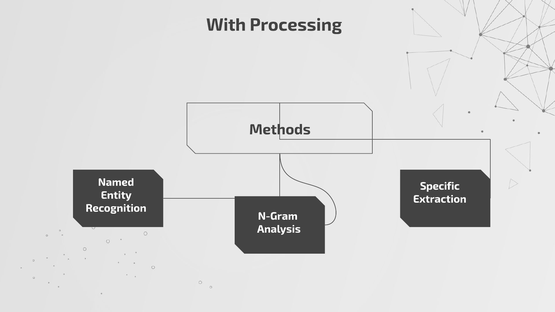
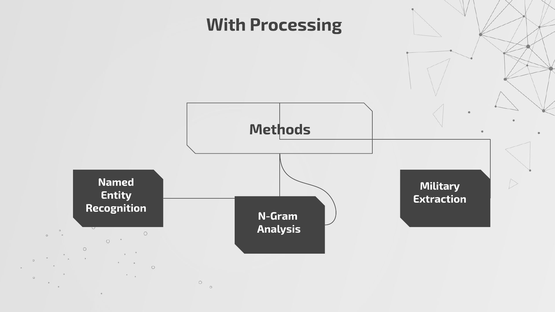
Specific: Specific -> Military
